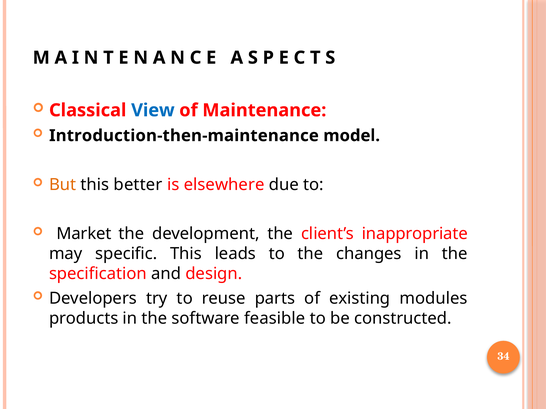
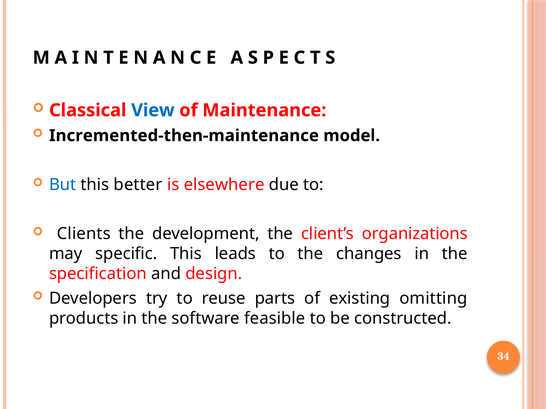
Introduction-then-maintenance: Introduction-then-maintenance -> Incremented-then-maintenance
But colour: orange -> blue
Market: Market -> Clients
inappropriate: inappropriate -> organizations
modules: modules -> omitting
